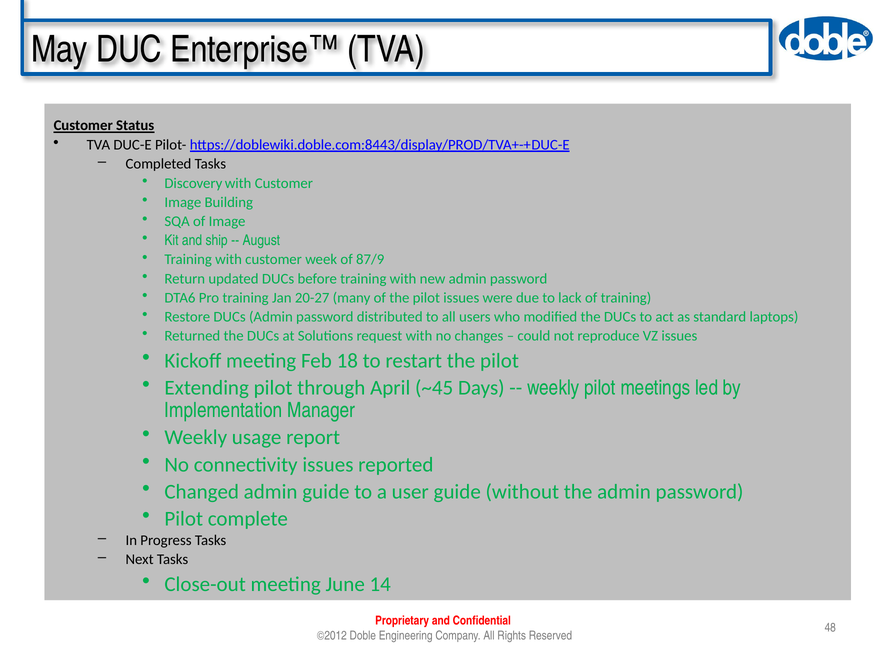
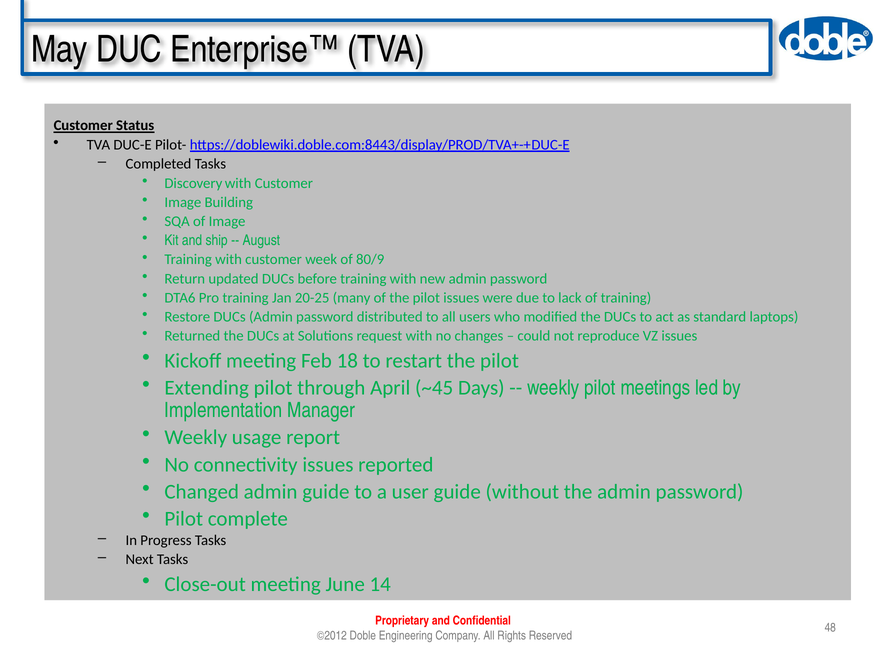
87/9: 87/9 -> 80/9
20-27: 20-27 -> 20-25
